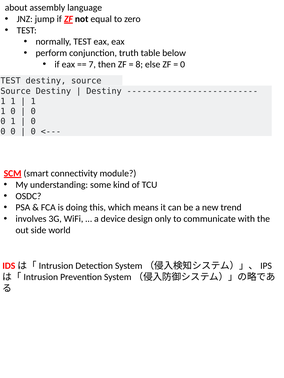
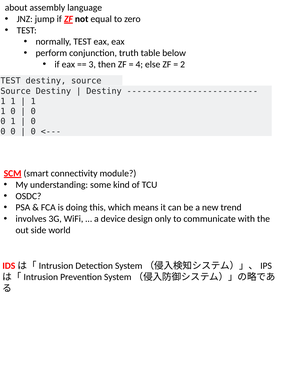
7: 7 -> 3
8: 8 -> 4
0 at (183, 64): 0 -> 2
